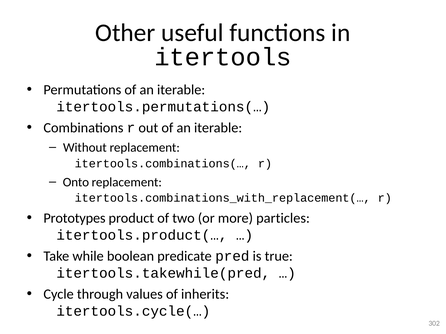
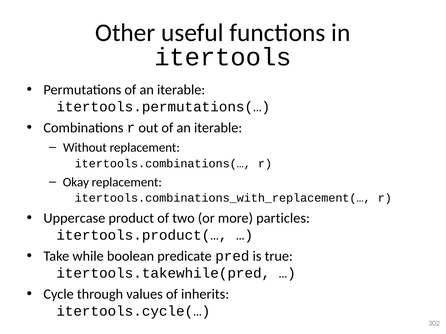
Onto: Onto -> Okay
Prototypes: Prototypes -> Uppercase
